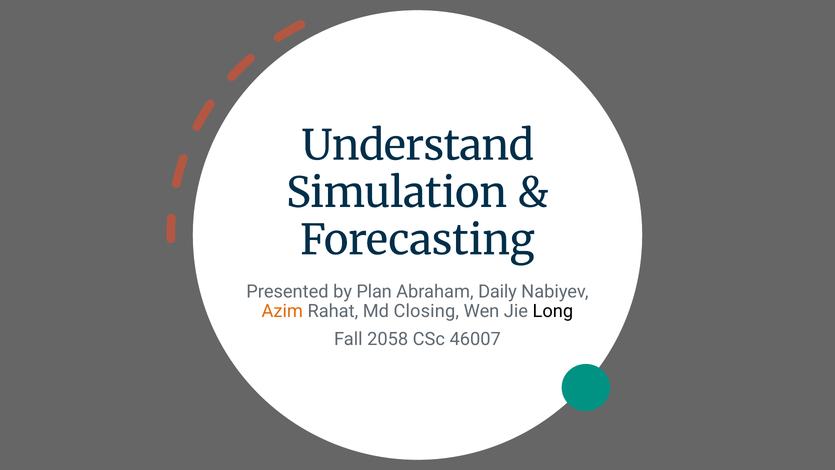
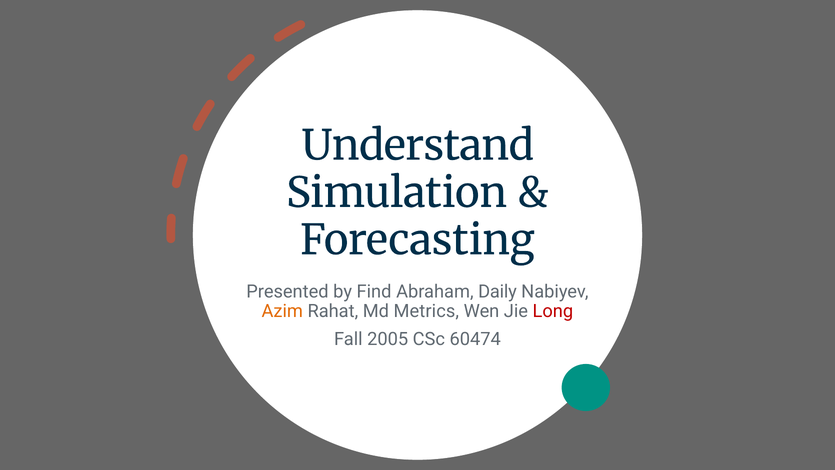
Plan: Plan -> Find
Closing: Closing -> Metrics
Long colour: black -> red
2058: 2058 -> 2005
46007: 46007 -> 60474
